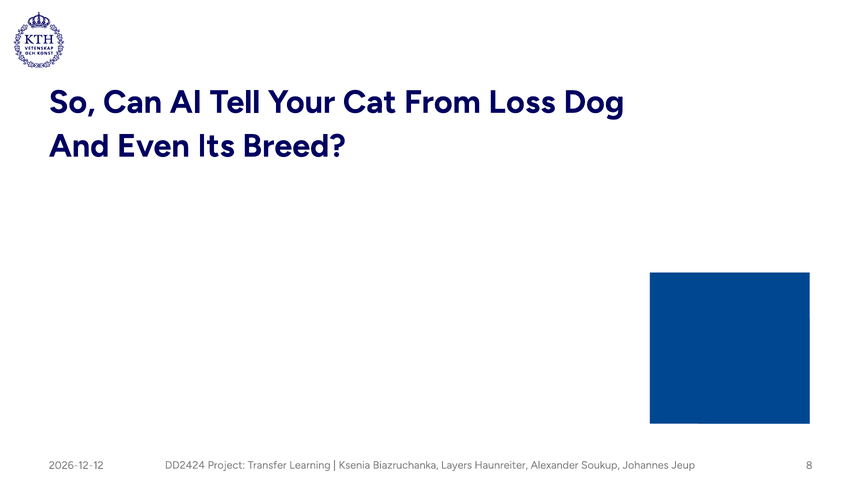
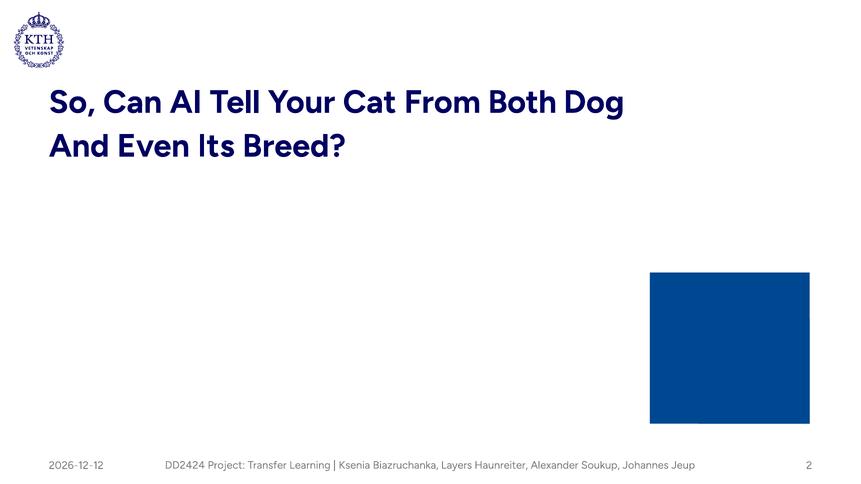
Loss: Loss -> Both
8: 8 -> 2
